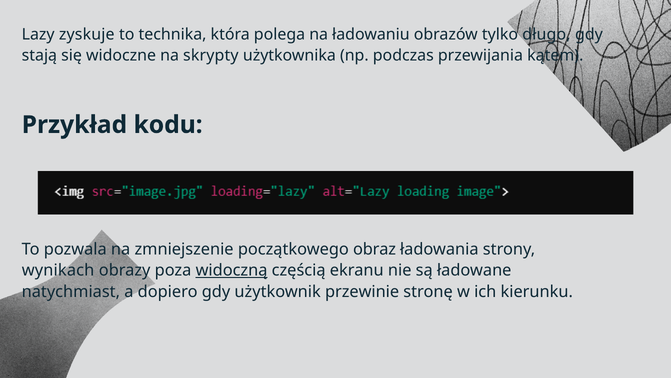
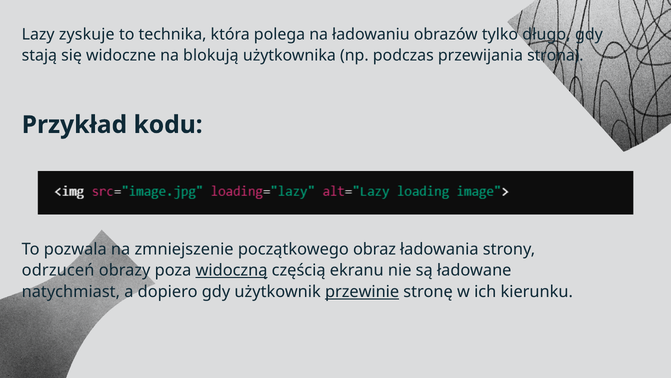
skrypty: skrypty -> blokują
kątem: kątem -> strona
wynikach: wynikach -> odrzuceń
przewinie underline: none -> present
